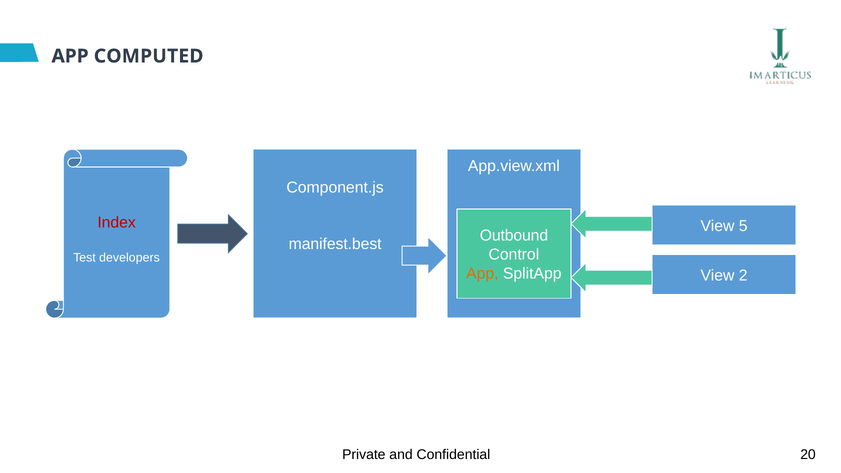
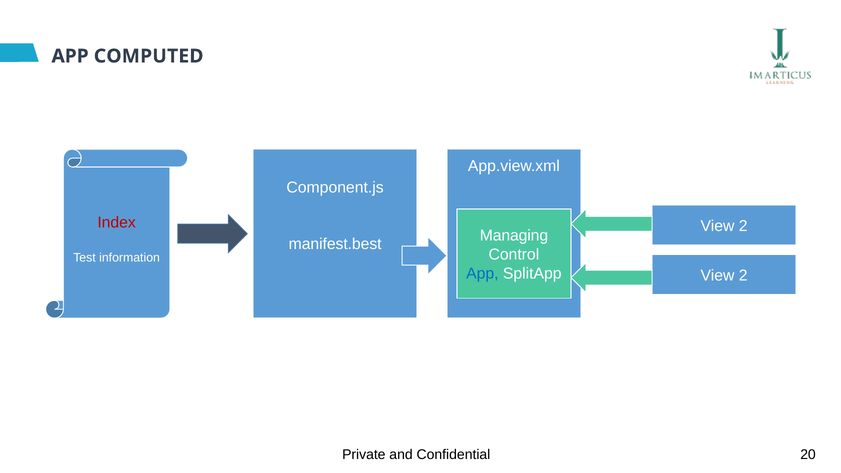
5 at (743, 226): 5 -> 2
Outbound: Outbound -> Managing
developers: developers -> information
App at (482, 274) colour: orange -> blue
